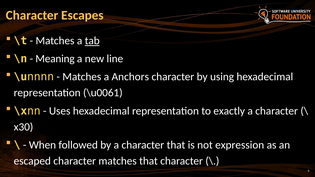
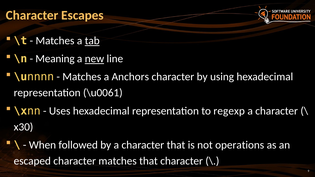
new underline: none -> present
exactly: exactly -> regexp
expression: expression -> operations
